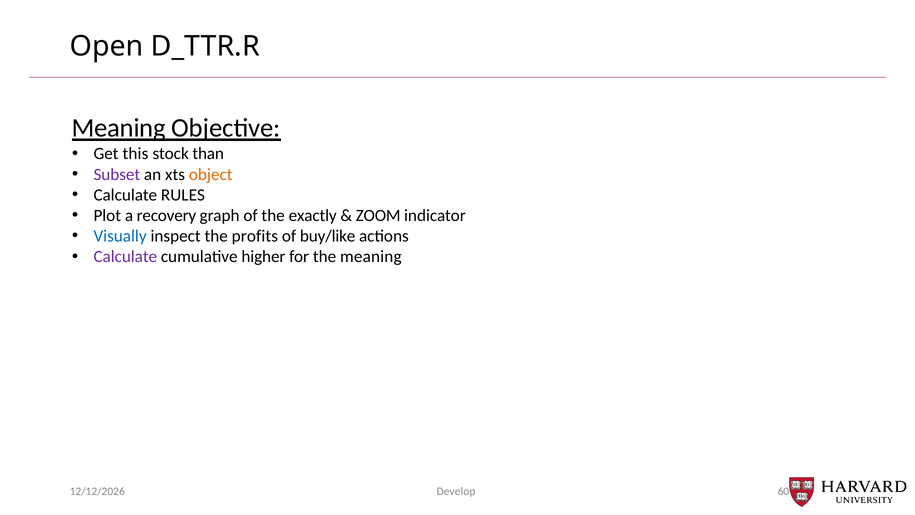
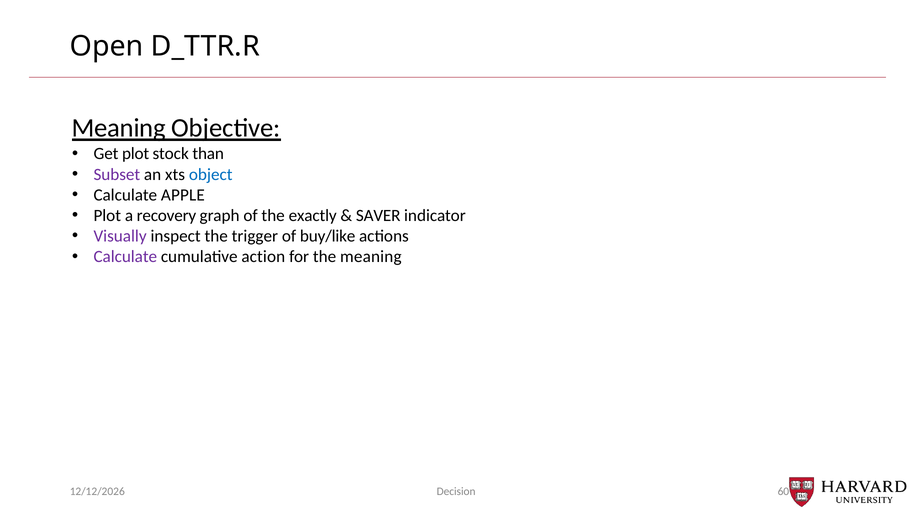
Get this: this -> plot
object colour: orange -> blue
RULES: RULES -> APPLE
ZOOM: ZOOM -> SAVER
Visually colour: blue -> purple
profits: profits -> trigger
higher: higher -> action
Develop: Develop -> Decision
